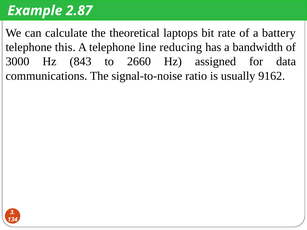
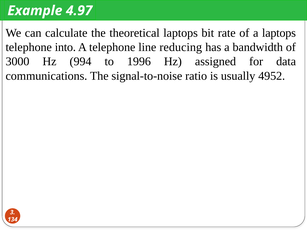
2.87: 2.87 -> 4.97
a battery: battery -> laptops
this: this -> into
843: 843 -> 994
2660: 2660 -> 1996
9162: 9162 -> 4952
